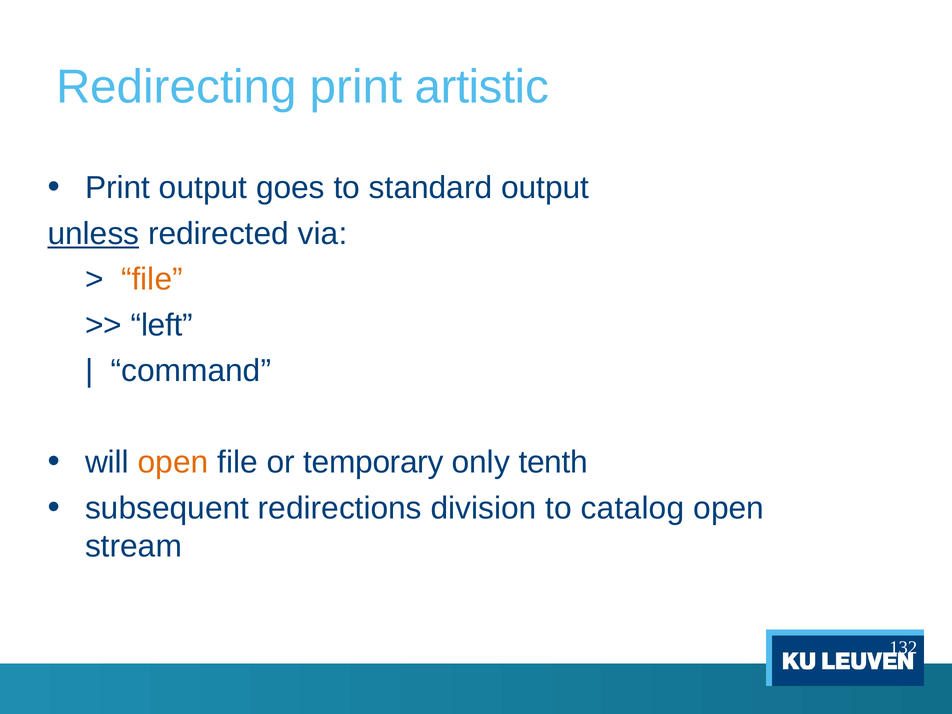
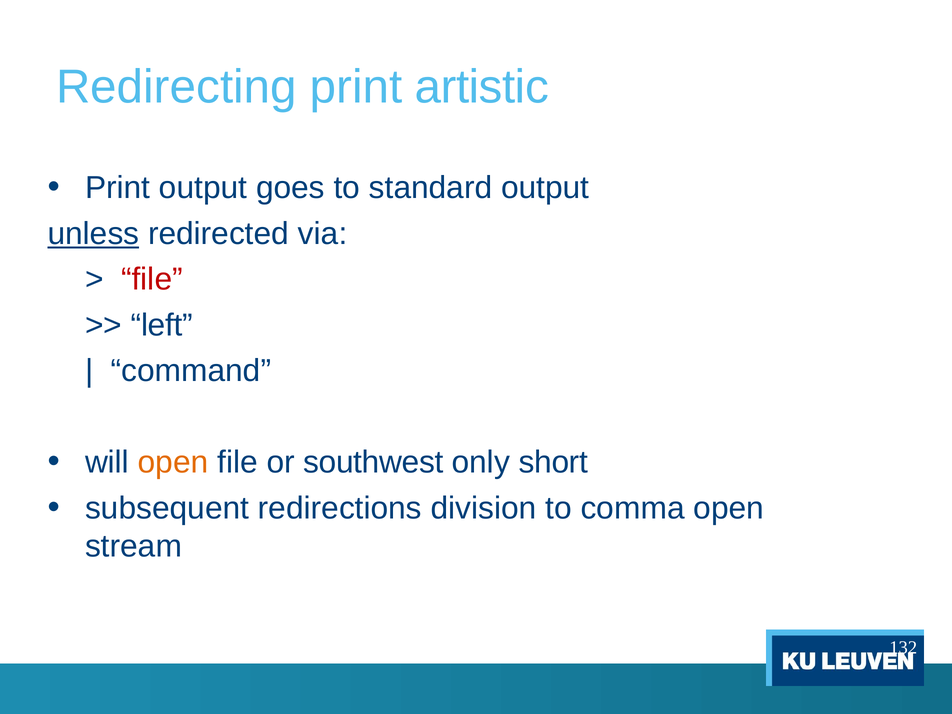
file at (152, 279) colour: orange -> red
temporary: temporary -> southwest
tenth: tenth -> short
catalog: catalog -> comma
